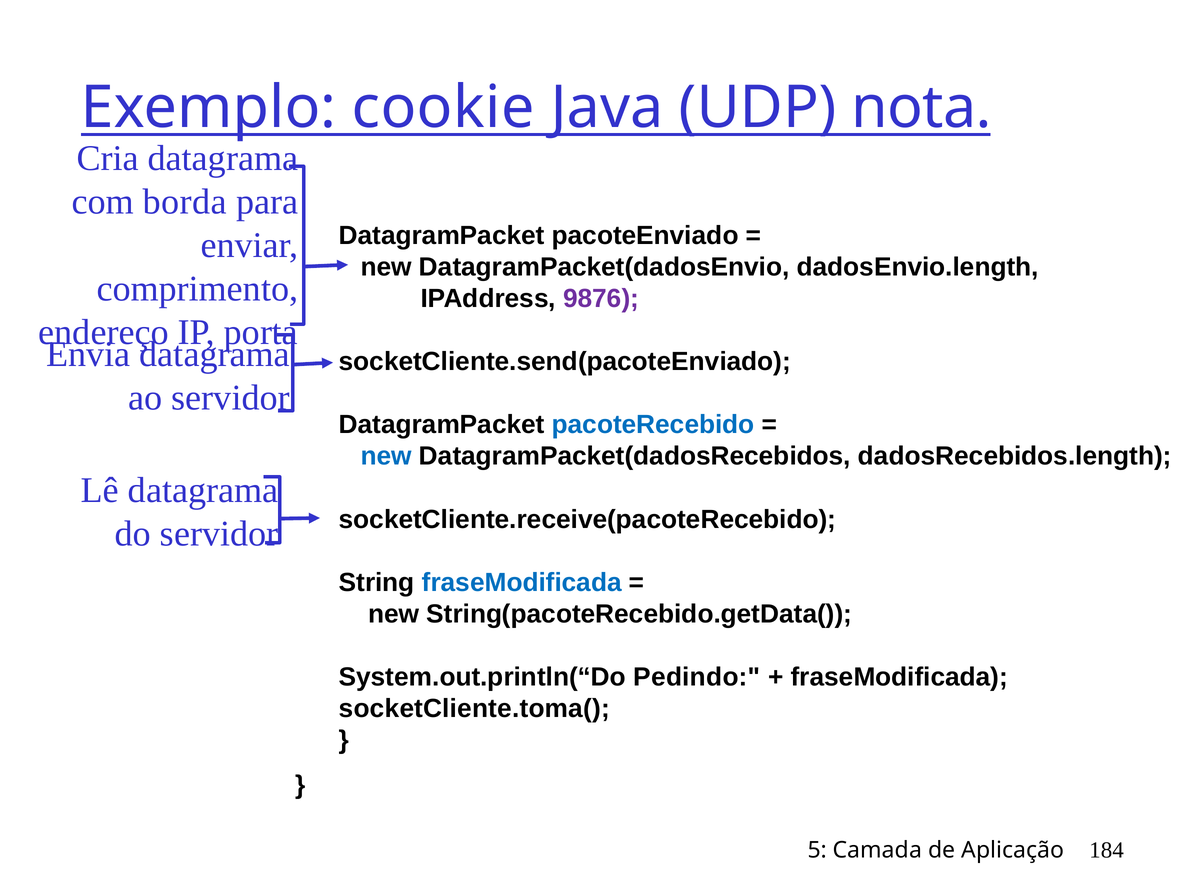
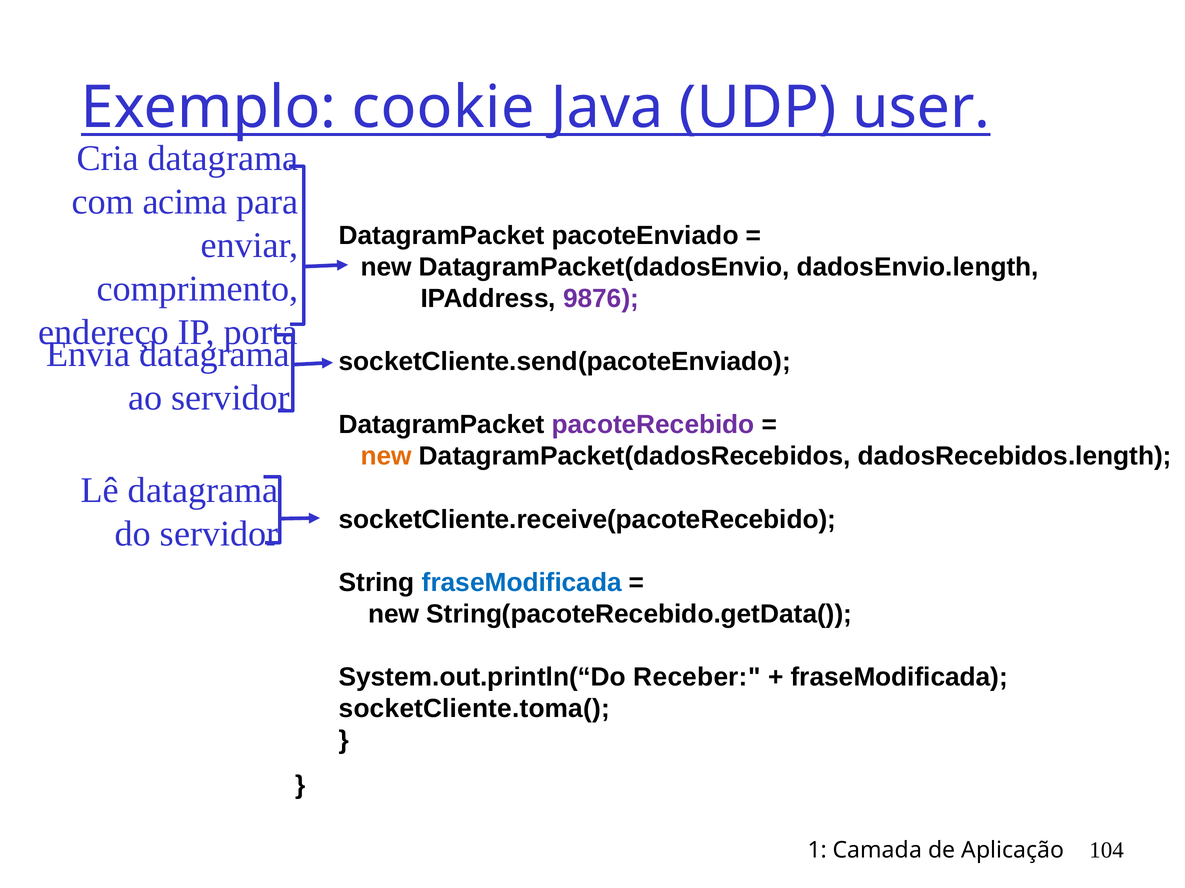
nota: nota -> user
borda: borda -> acima
pacoteRecebido colour: blue -> purple
new at (386, 457) colour: blue -> orange
Pedindo: Pedindo -> Receber
5: 5 -> 1
184: 184 -> 104
